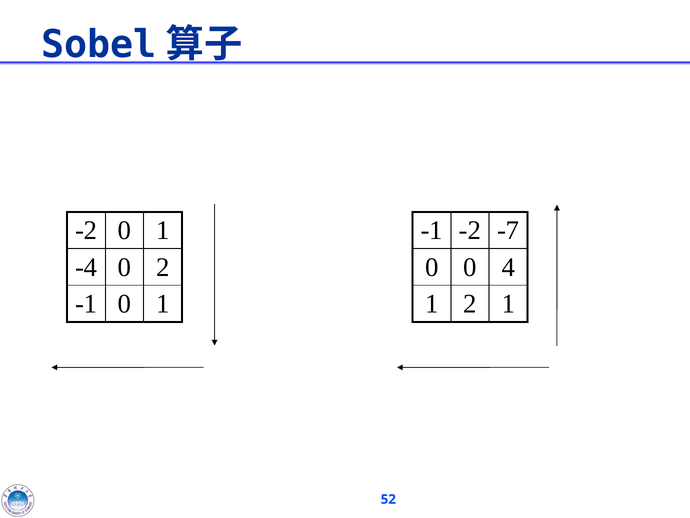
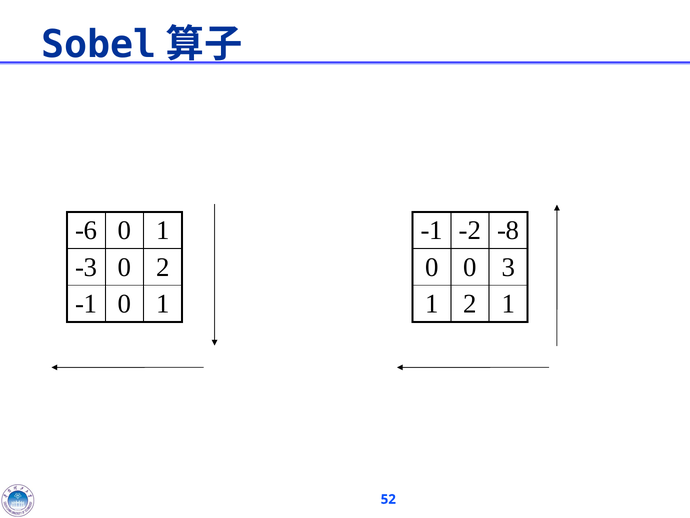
-2 at (86, 230): -2 -> -6
-7: -7 -> -8
-4: -4 -> -3
4: 4 -> 3
